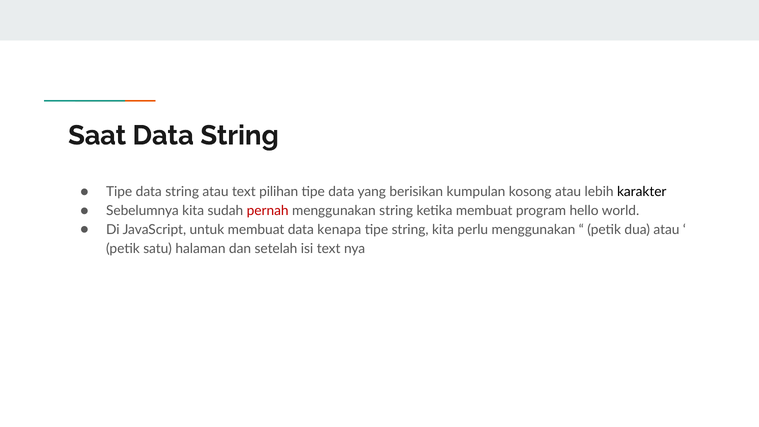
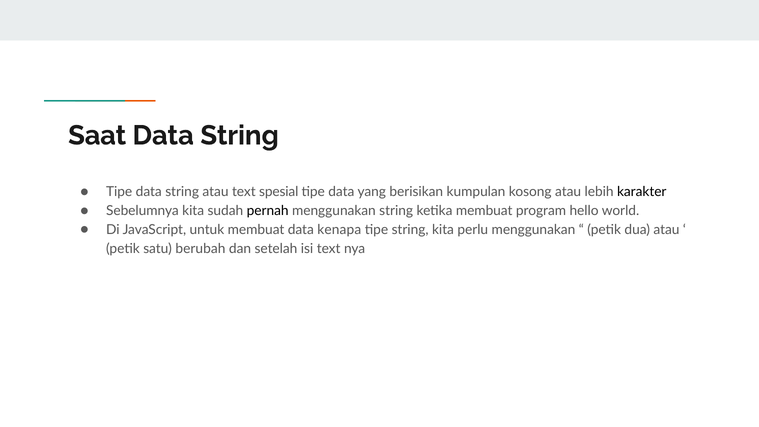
pilihan: pilihan -> spesial
pernah colour: red -> black
halaman: halaman -> berubah
